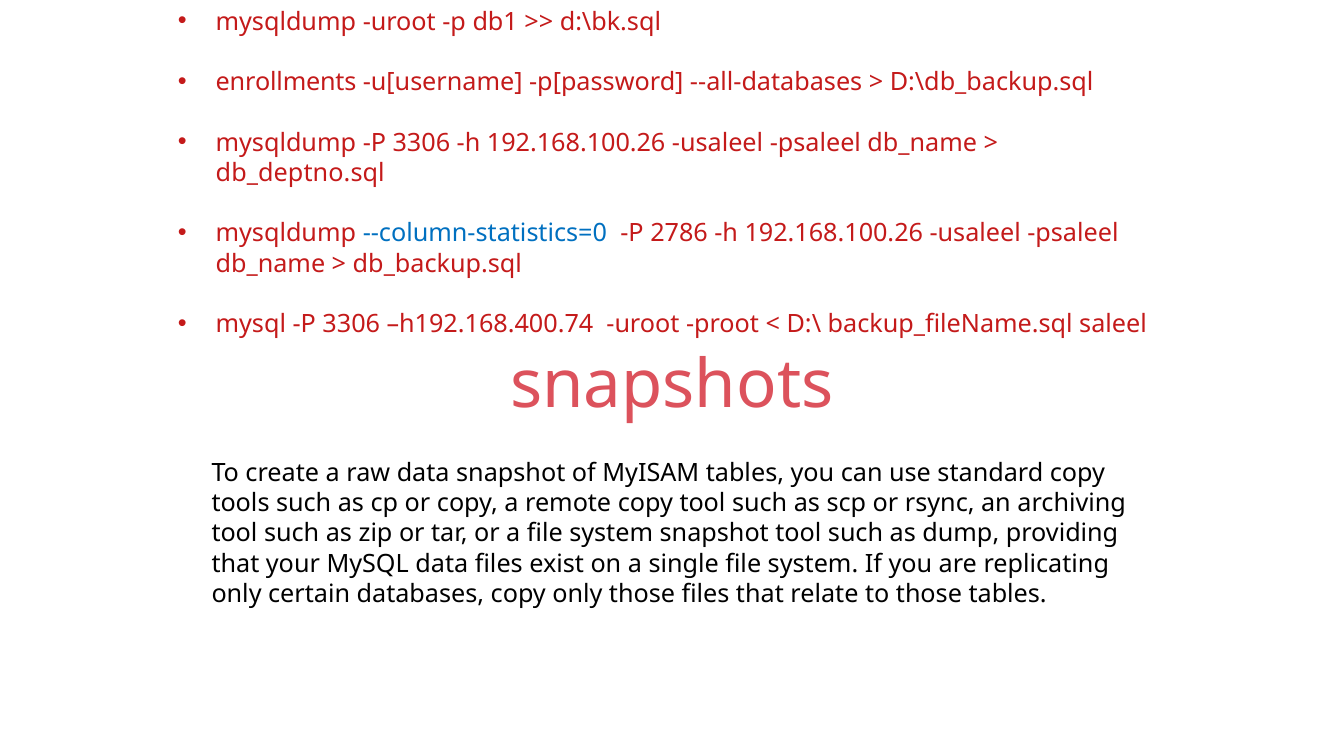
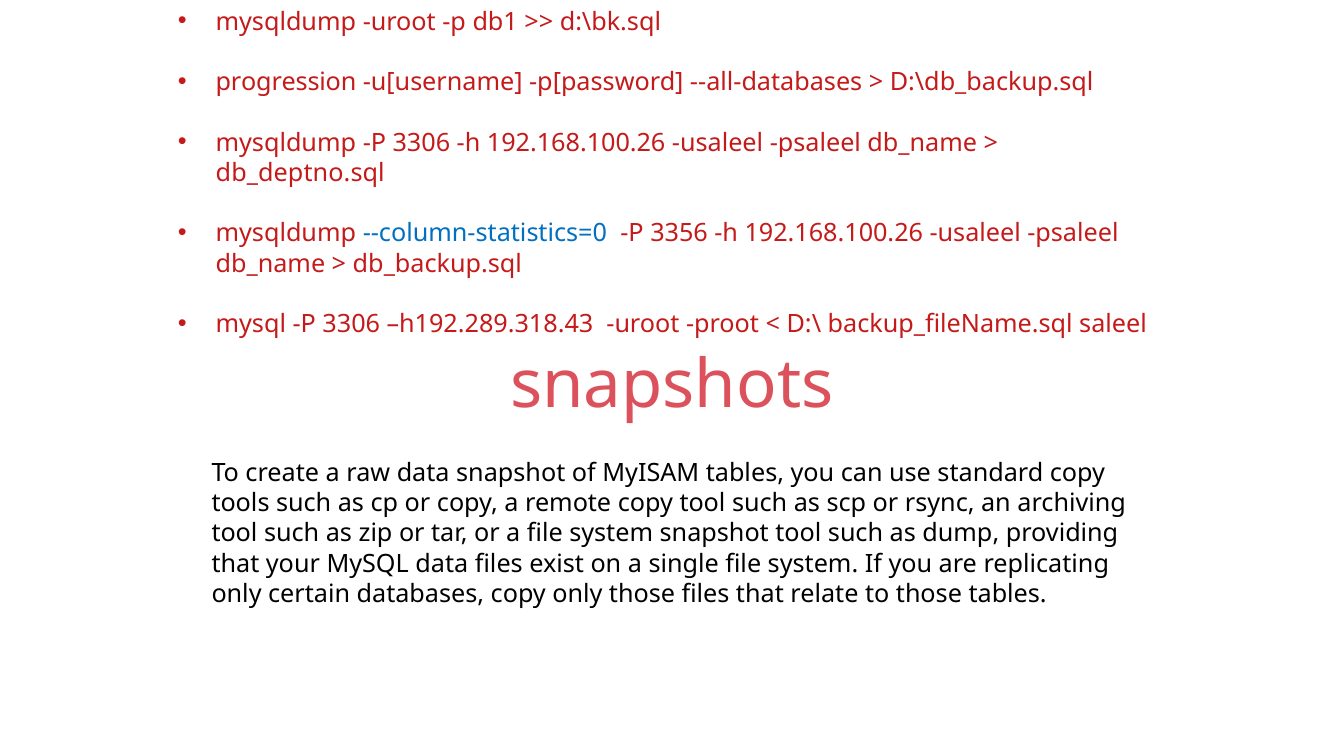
enrollments: enrollments -> progression
2786: 2786 -> 3356
h192.168.400.74: h192.168.400.74 -> h192.289.318.43
